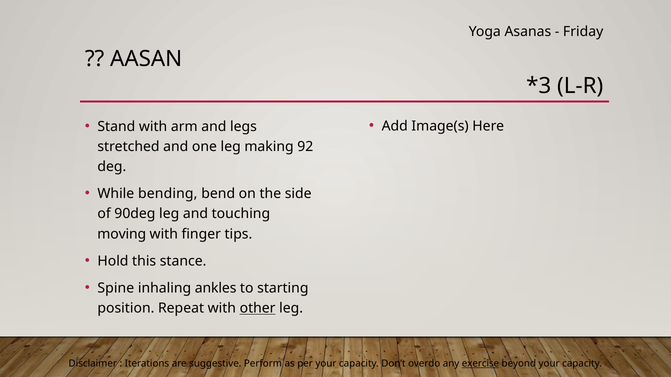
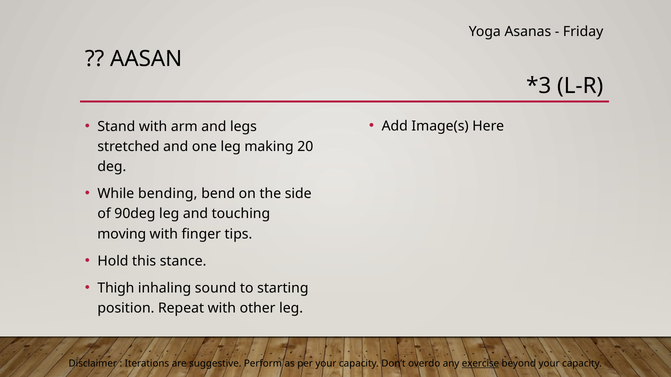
92: 92 -> 20
Spine: Spine -> Thigh
ankles: ankles -> sound
other underline: present -> none
